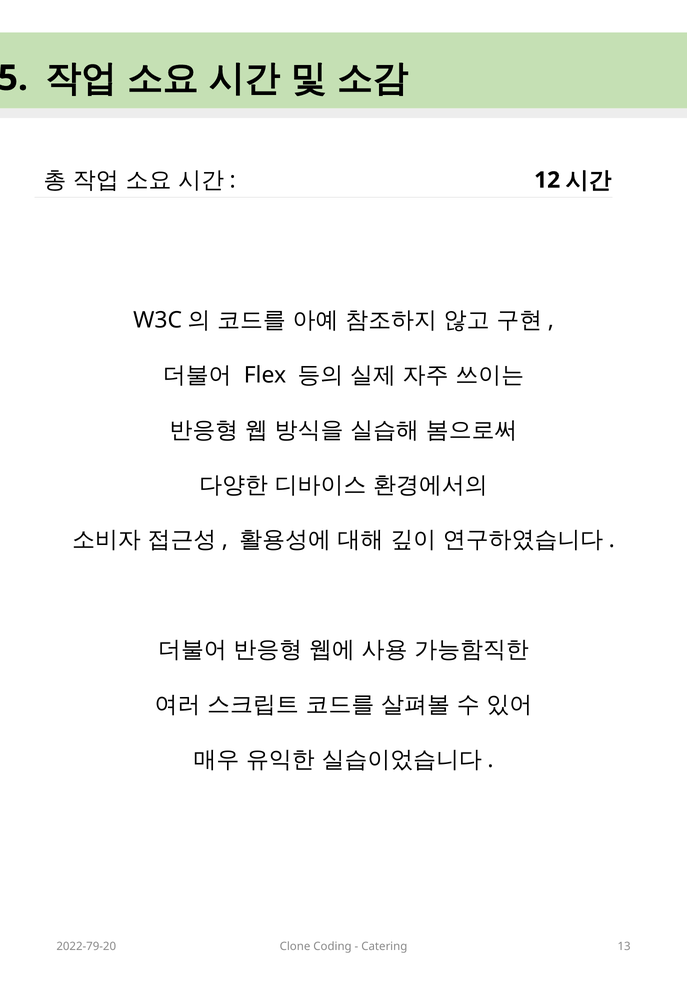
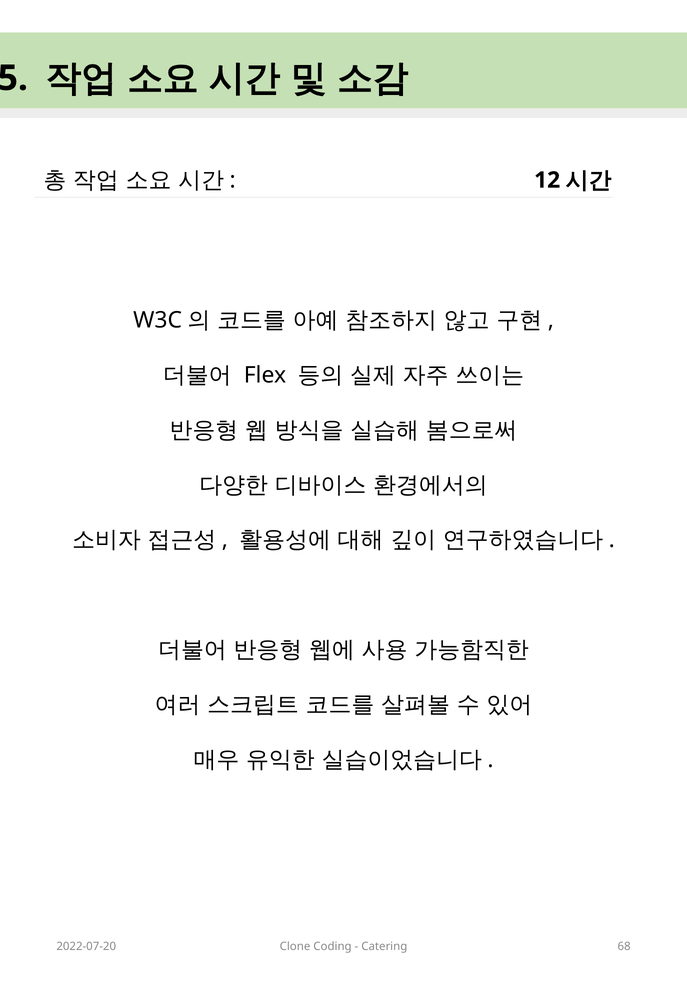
2022-79-20: 2022-79-20 -> 2022-07-20
13: 13 -> 68
